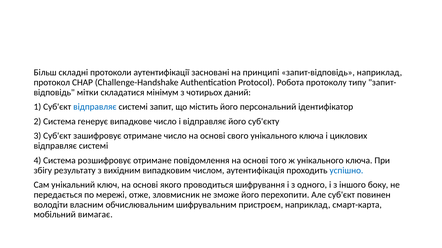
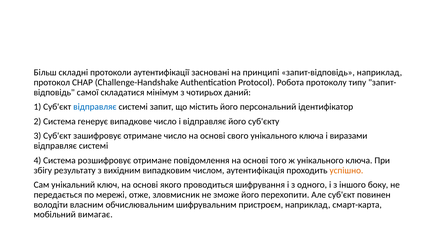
мітки: мітки -> самої
циклових: циклових -> виразами
успішно colour: blue -> orange
